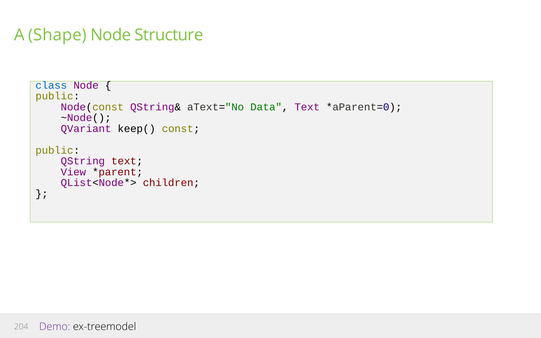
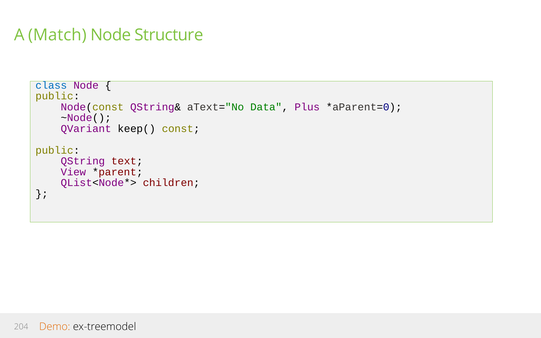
Shape: Shape -> Match
Data Text: Text -> Plus
Demo colour: purple -> orange
